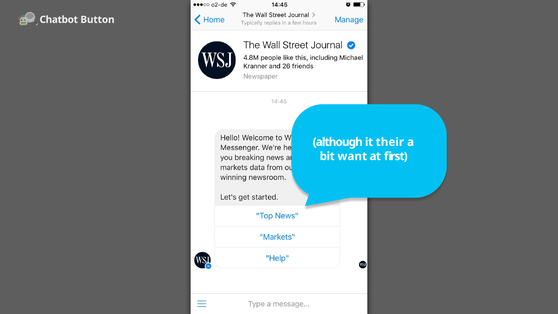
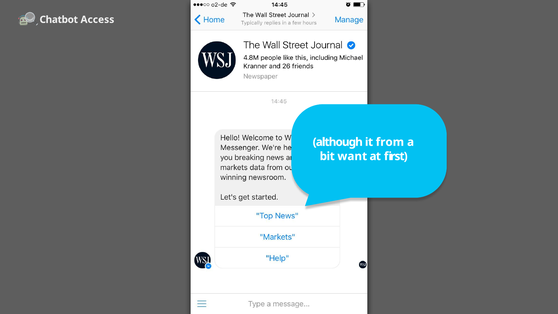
Button: Button -> Access
their: their -> from
